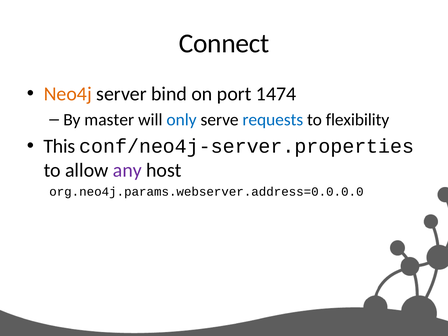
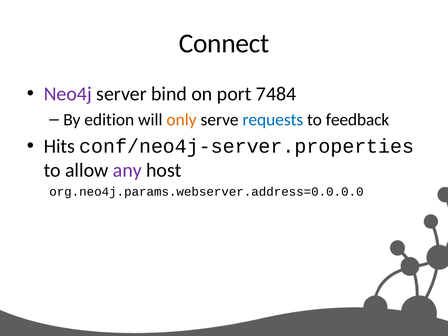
Neo4j colour: orange -> purple
1474: 1474 -> 7484
master: master -> edition
only colour: blue -> orange
flexibility: flexibility -> feedback
This: This -> Hits
